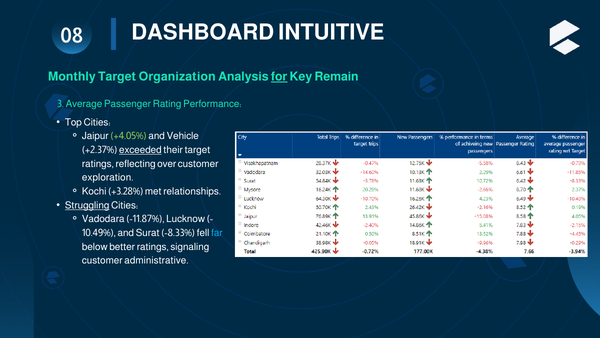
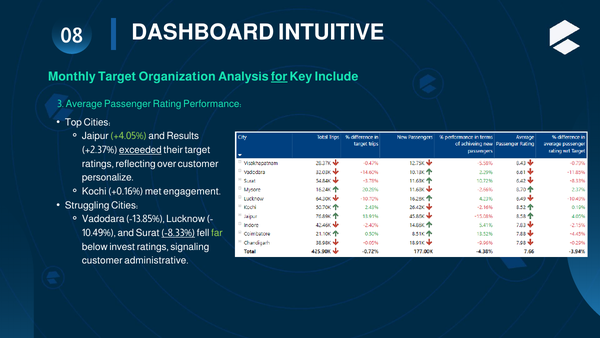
Remain: Remain -> Include
Vehicle: Vehicle -> Results
exploration: exploration -> personalize
+3.28%: +3.28% -> +0.16%
relationships: relationships -> engagement
Struggling underline: present -> none
-11.87%: -11.87% -> -13.85%
-8.33% underline: none -> present
far colour: light blue -> light green
better: better -> invest
